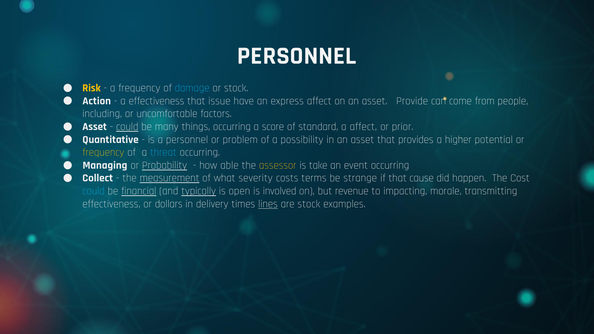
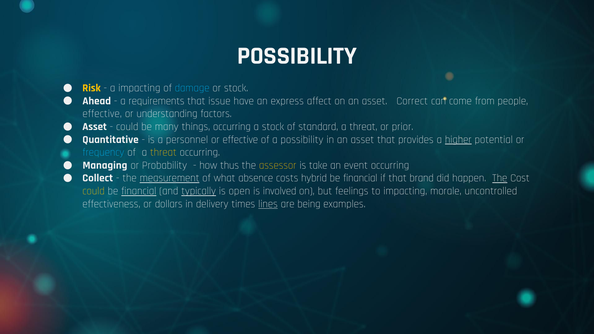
PERSONNEL at (297, 56): PERSONNEL -> POSSIBILITY
a frequency: frequency -> impacting
Action: Action -> Ahead
a effectiveness: effectiveness -> requirements
Provide: Provide -> Correct
including at (102, 114): including -> effective
uncomfortable: uncomfortable -> understanding
could at (127, 127) underline: present -> none
a score: score -> stock
affect at (363, 127): affect -> threat
or problem: problem -> effective
higher underline: none -> present
frequency at (103, 152) colour: yellow -> light blue
threat at (163, 152) colour: light blue -> yellow
Probability underline: present -> none
able: able -> thus
severity: severity -> absence
terms: terms -> hybrid
strange at (360, 178): strange -> financial
cause: cause -> brand
The at (500, 178) underline: none -> present
could at (94, 191) colour: light blue -> yellow
revenue: revenue -> feelings
transmitting: transmitting -> uncontrolled
are stock: stock -> being
